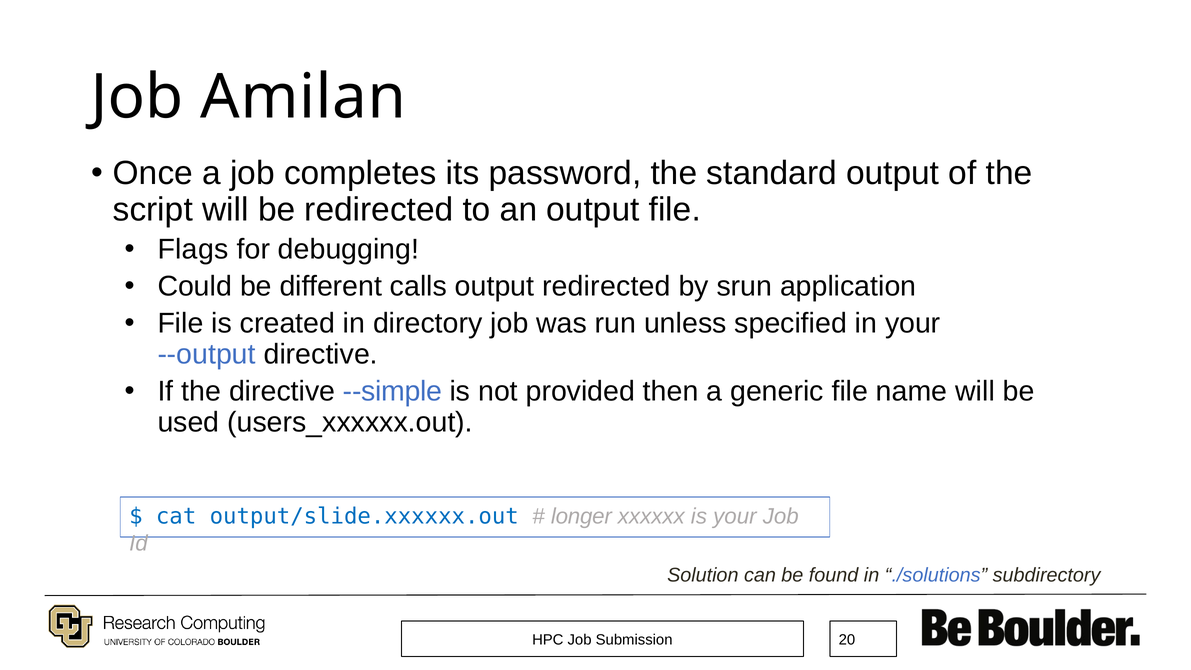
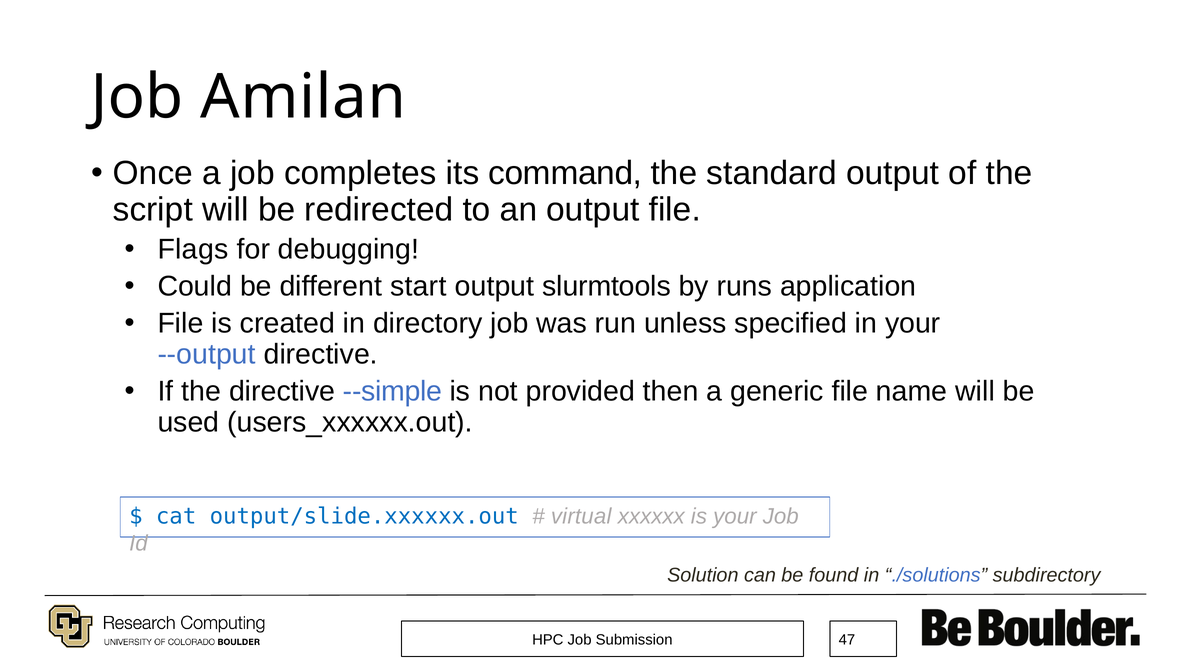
password: password -> command
calls: calls -> start
output redirected: redirected -> slurmtools
srun: srun -> runs
longer: longer -> virtual
20: 20 -> 47
